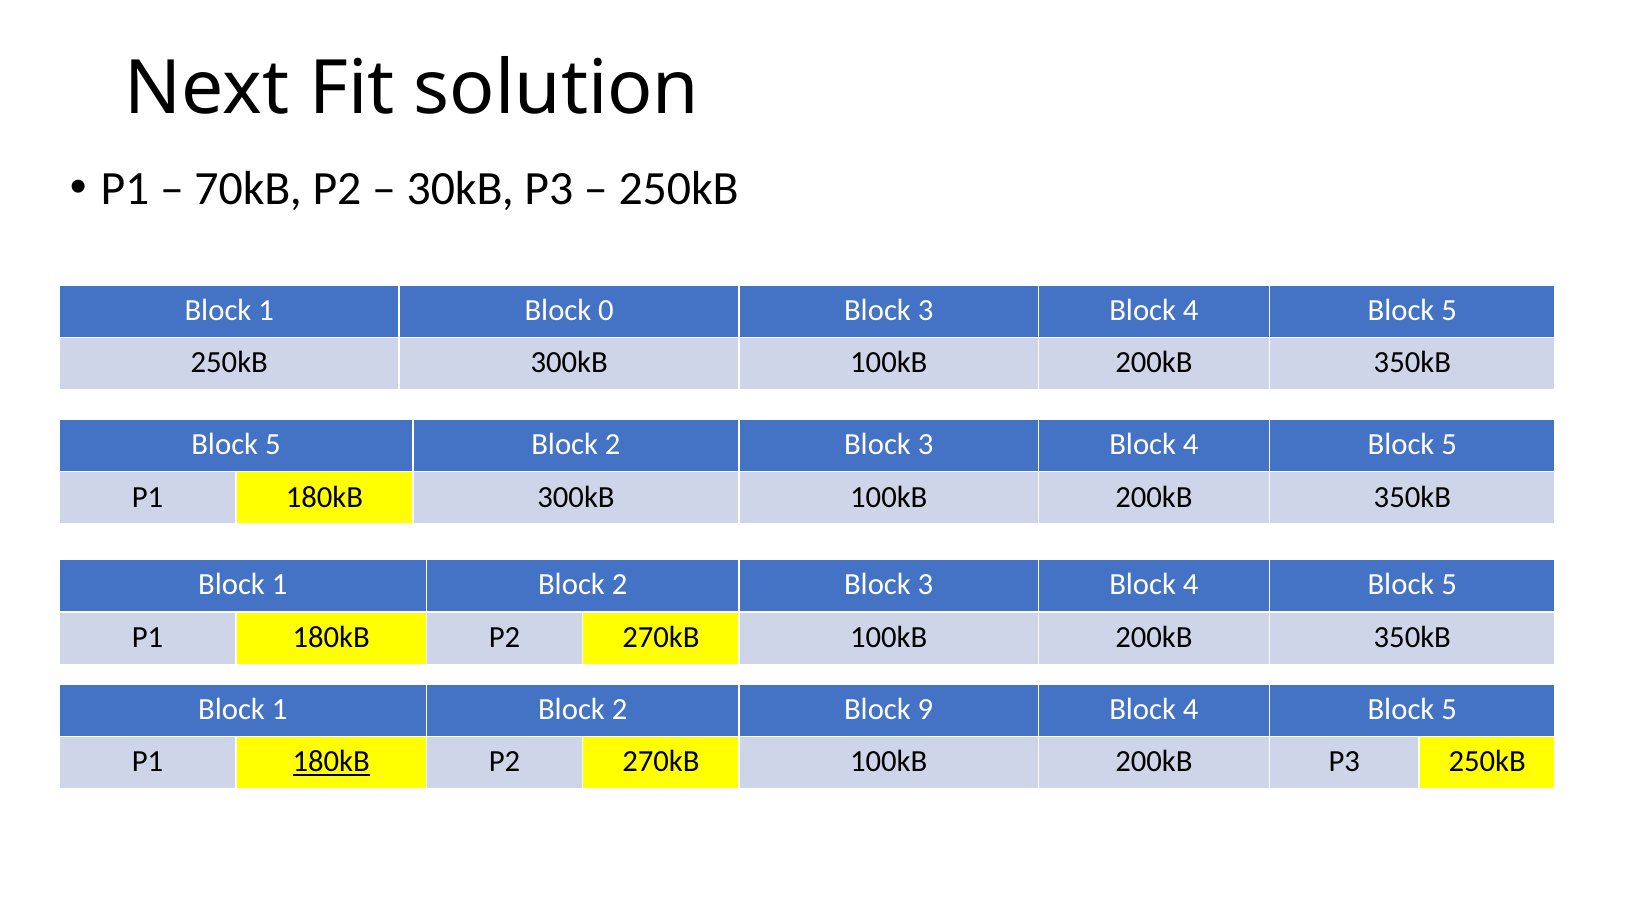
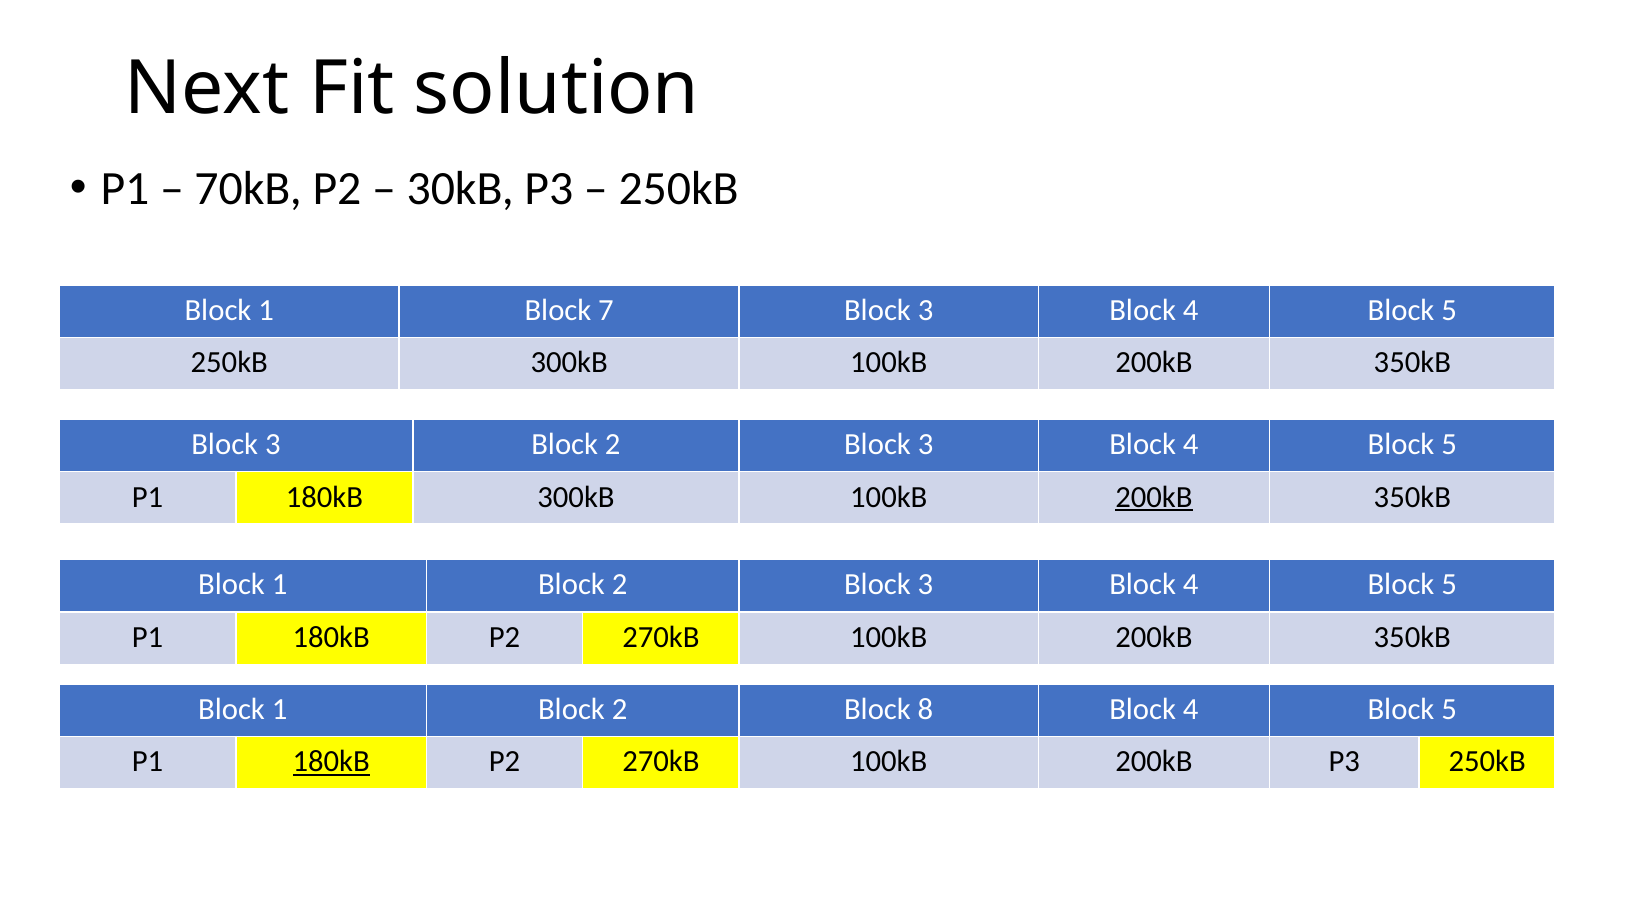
0: 0 -> 7
5 at (273, 445): 5 -> 3
200kB at (1154, 497) underline: none -> present
9: 9 -> 8
